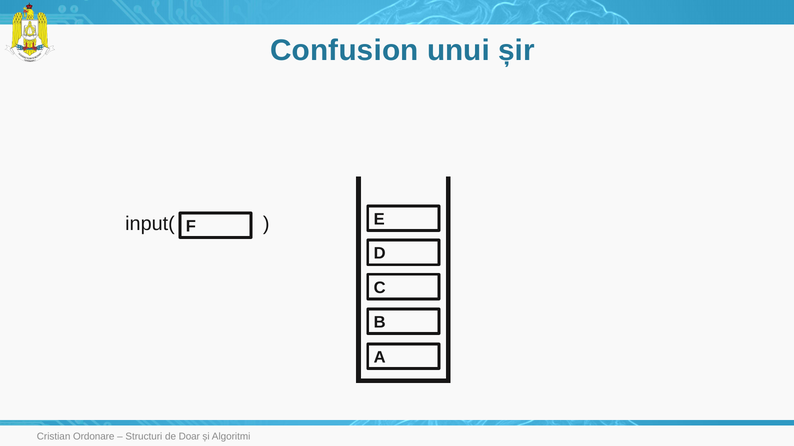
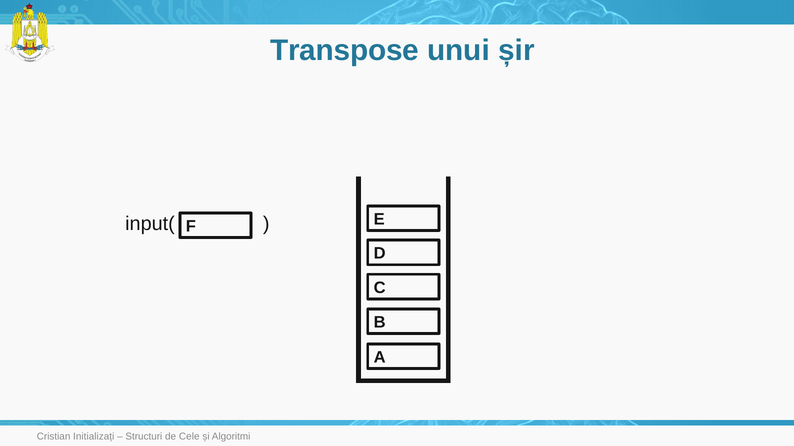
Confusion: Confusion -> Transpose
Ordonare: Ordonare -> Initializați
Doar: Doar -> Cele
